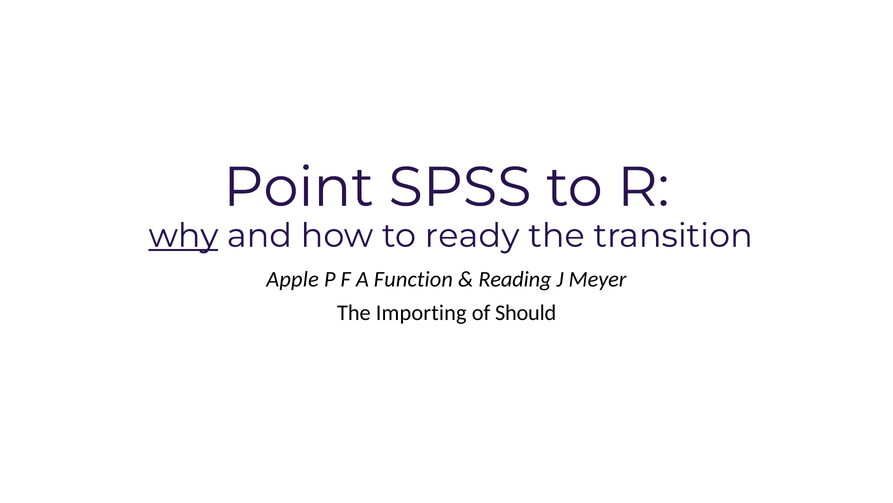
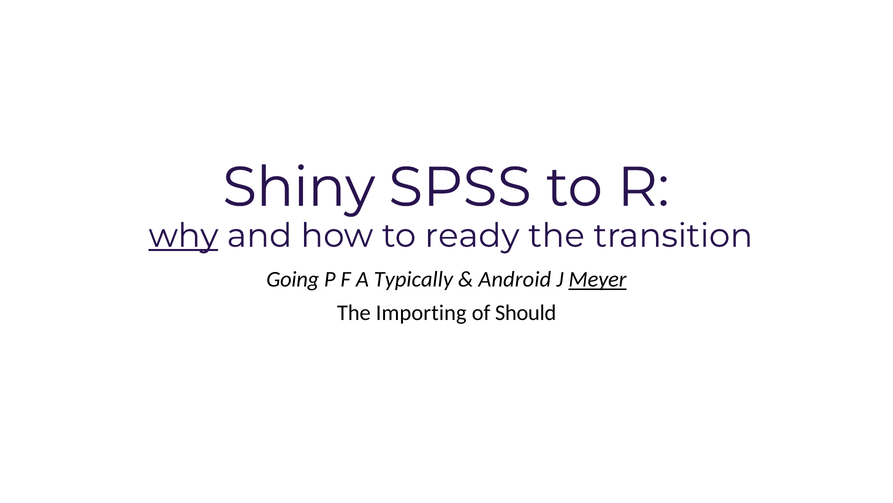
Point: Point -> Shiny
Apple: Apple -> Going
Function: Function -> Typically
Reading: Reading -> Android
Meyer underline: none -> present
